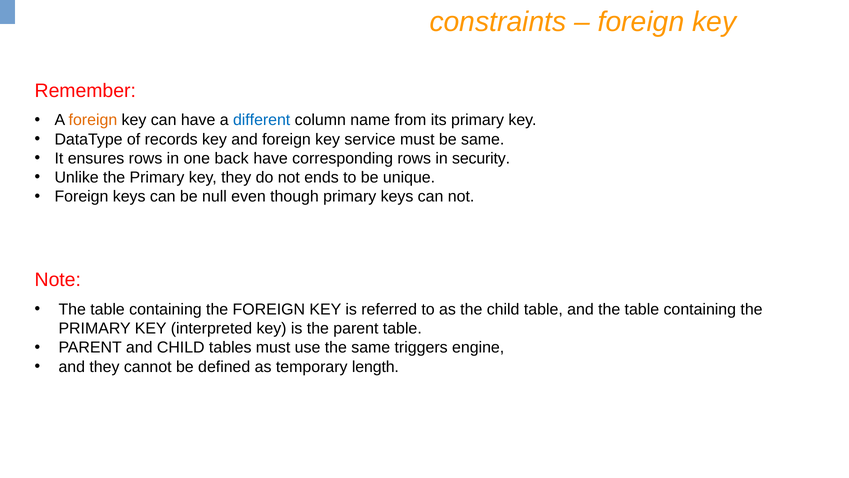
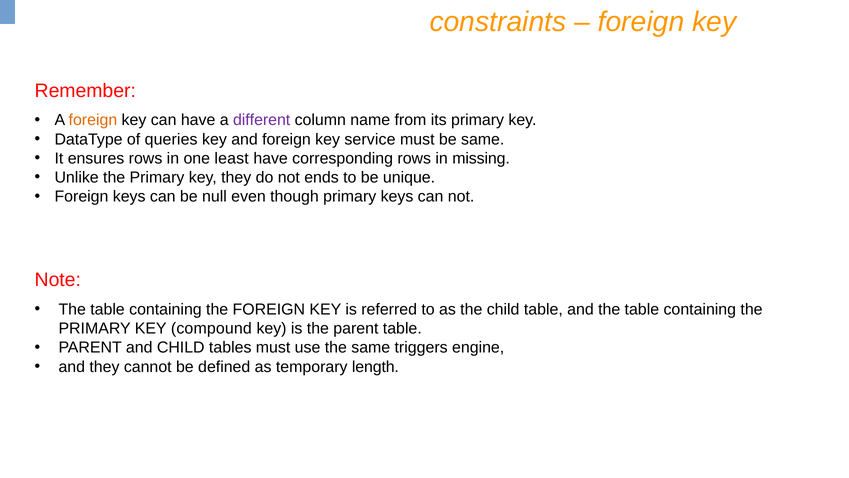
different colour: blue -> purple
records: records -> queries
back: back -> least
security: security -> missing
interpreted: interpreted -> compound
